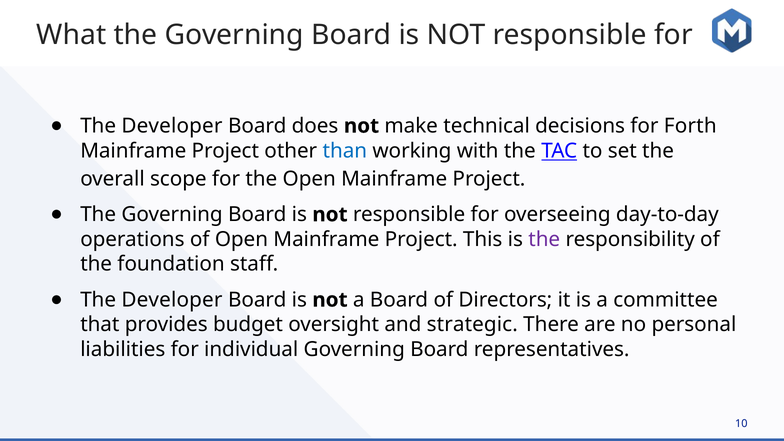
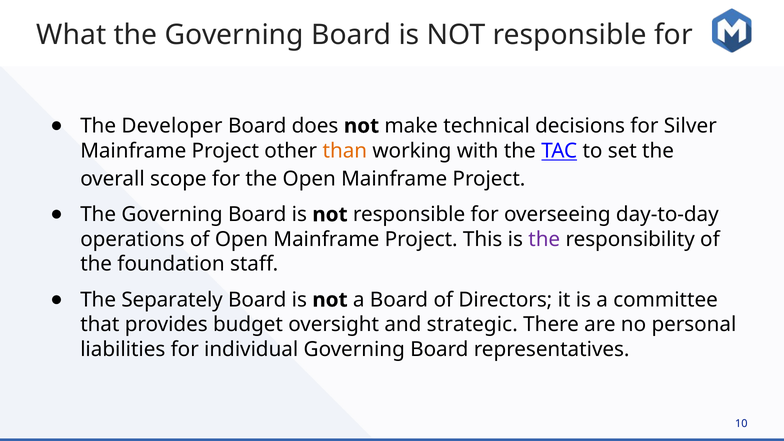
Forth: Forth -> Silver
than colour: blue -> orange
Developer at (172, 300): Developer -> Separately
